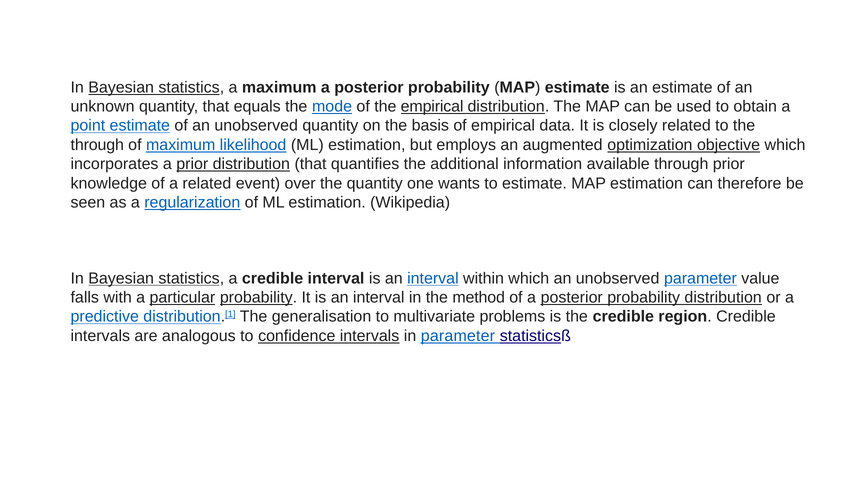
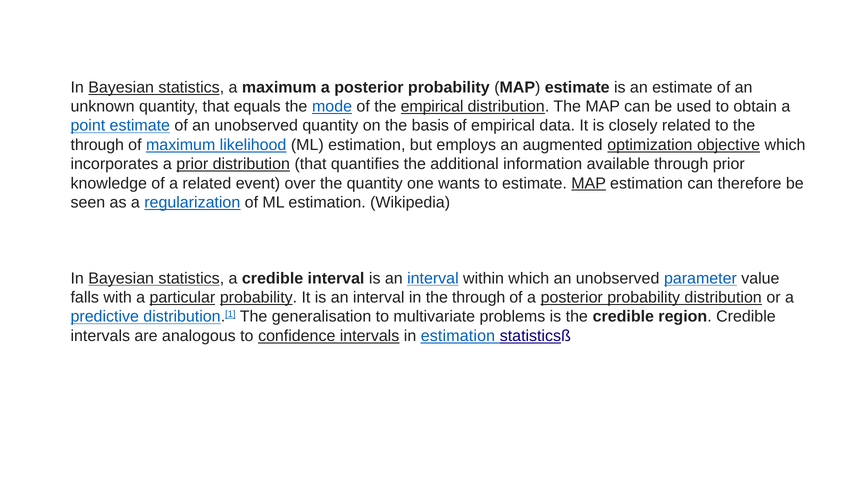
MAP at (589, 183) underline: none -> present
in the method: method -> through
in parameter: parameter -> estimation
